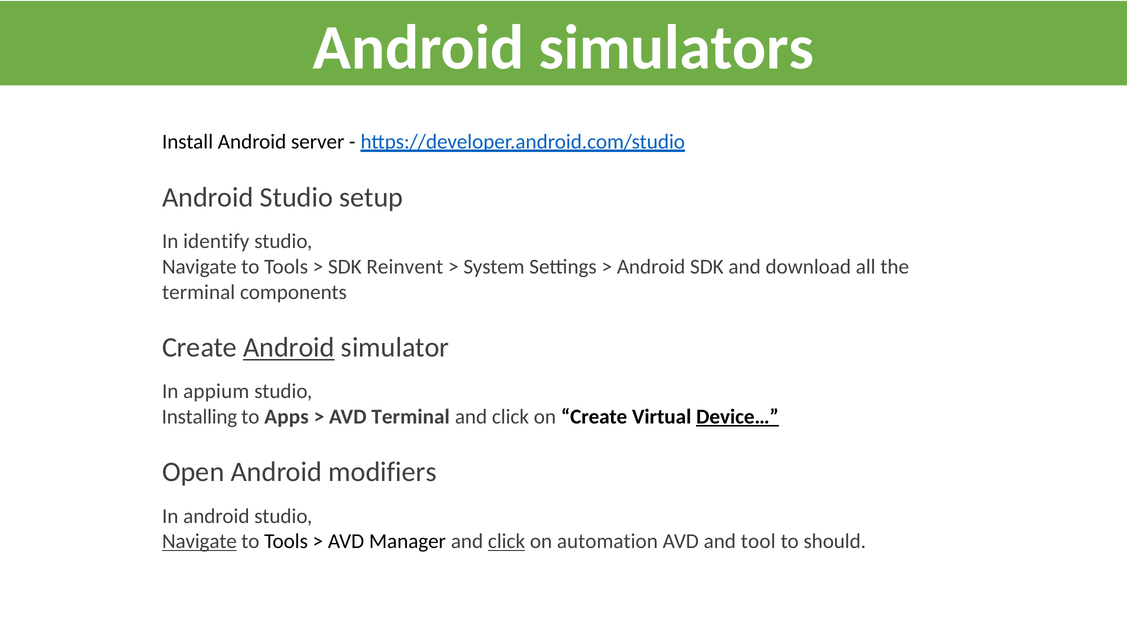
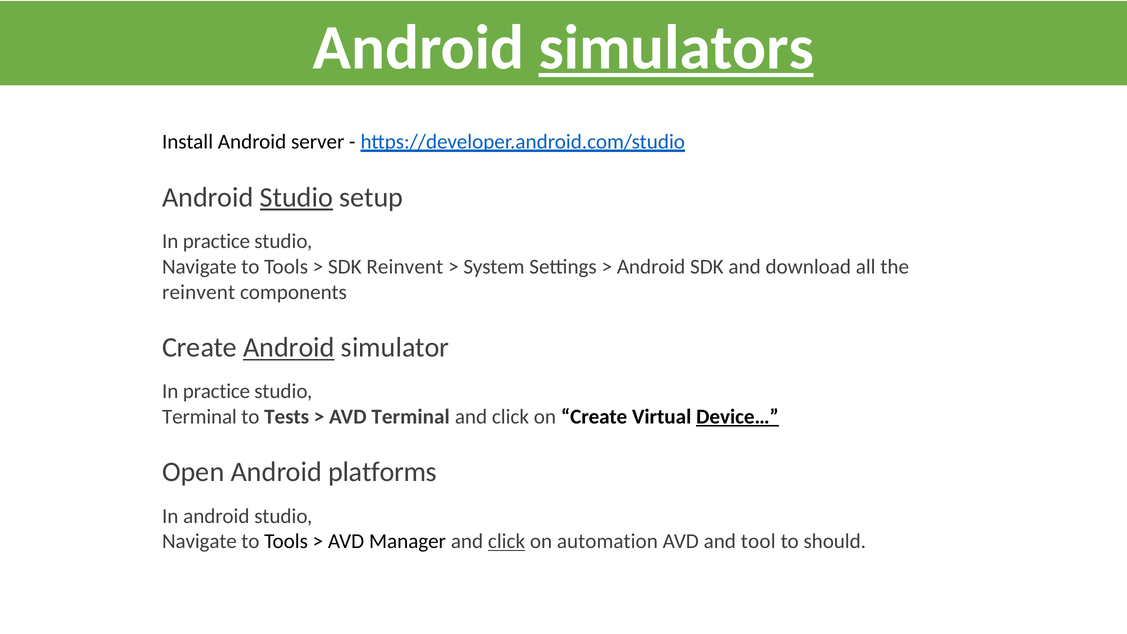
simulators underline: none -> present
Studio at (296, 197) underline: none -> present
identify at (216, 241): identify -> practice
terminal at (199, 292): terminal -> reinvent
appium at (216, 391): appium -> practice
Installing at (199, 417): Installing -> Terminal
Apps: Apps -> Tests
modifiers: modifiers -> platforms
Navigate at (199, 541) underline: present -> none
